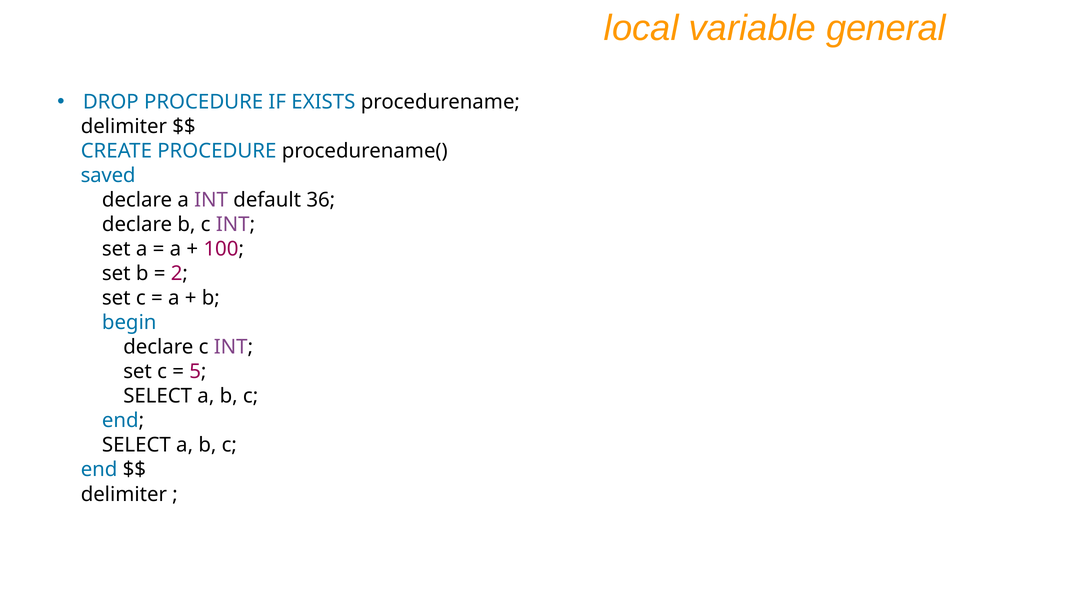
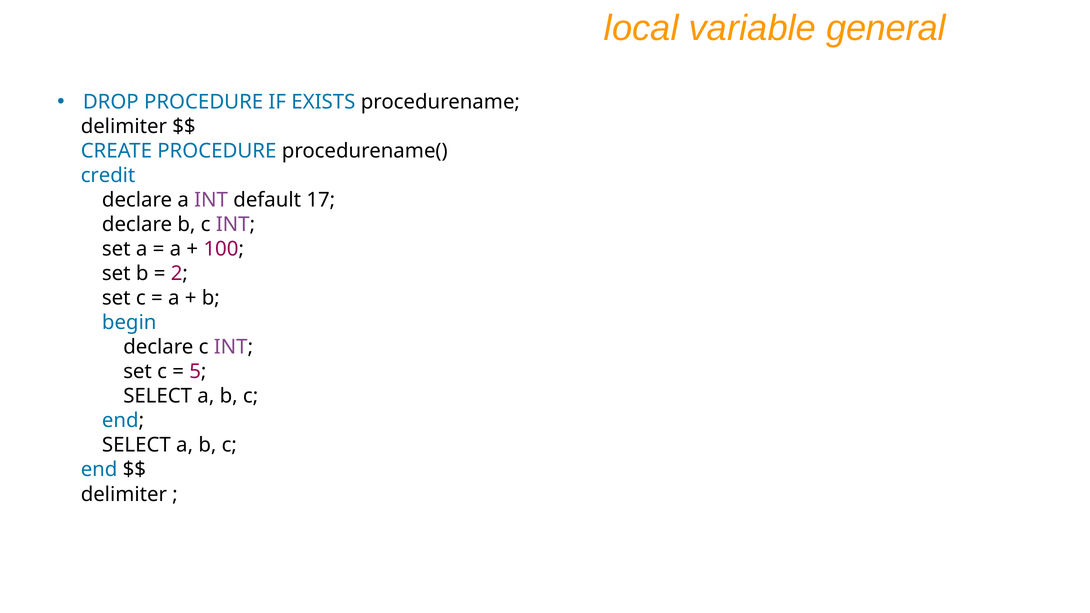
saved: saved -> credit
36: 36 -> 17
